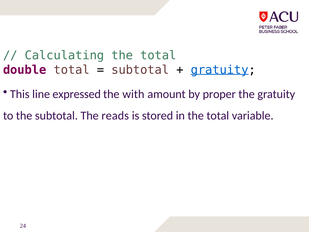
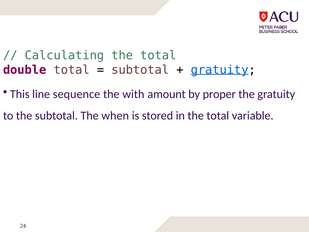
expressed: expressed -> sequence
reads: reads -> when
